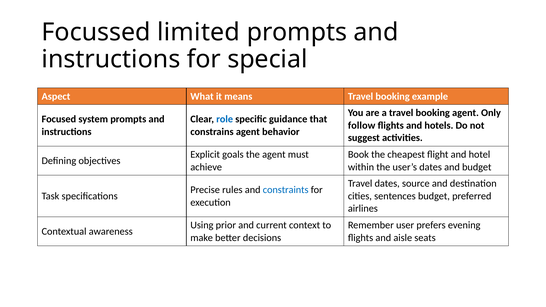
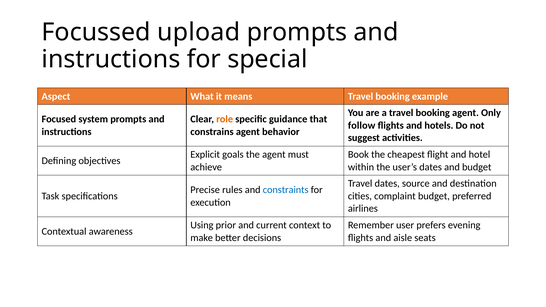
limited: limited -> upload
role colour: blue -> orange
sentences: sentences -> complaint
